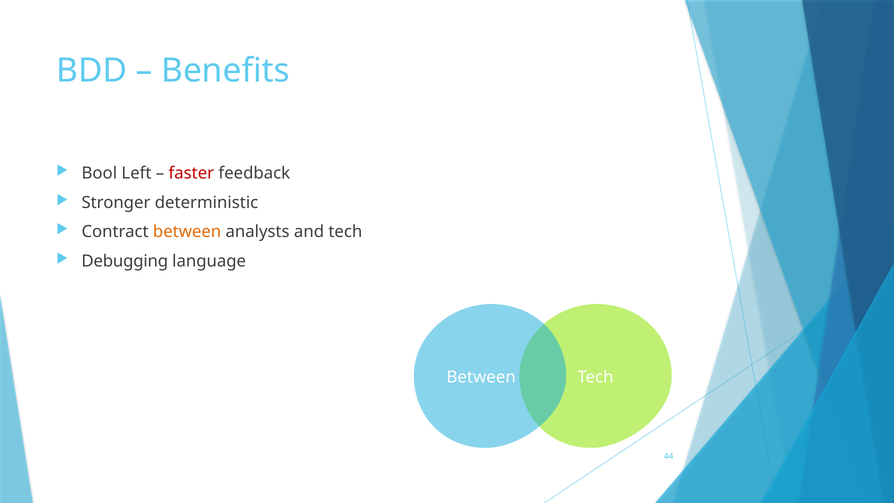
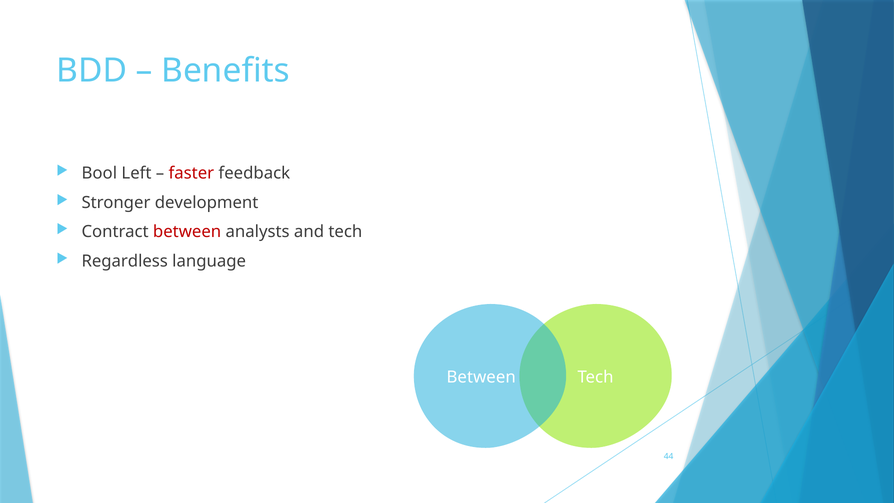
deterministic: deterministic -> development
between at (187, 232) colour: orange -> red
Debugging: Debugging -> Regardless
